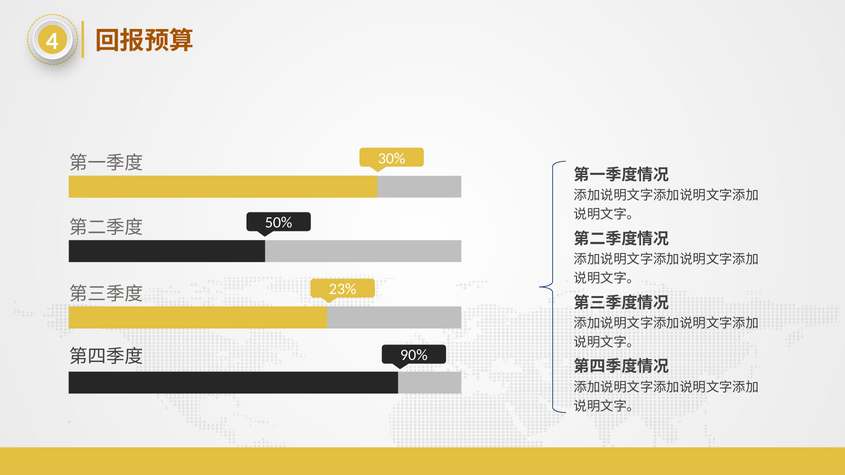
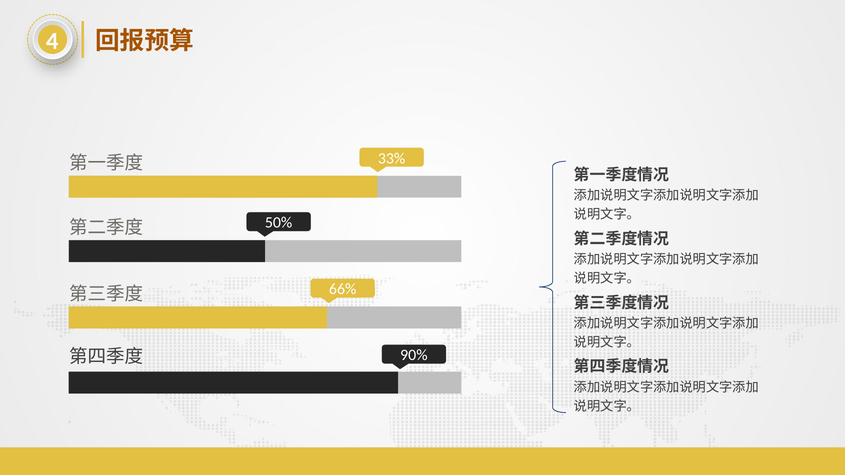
30%: 30% -> 33%
23%: 23% -> 66%
